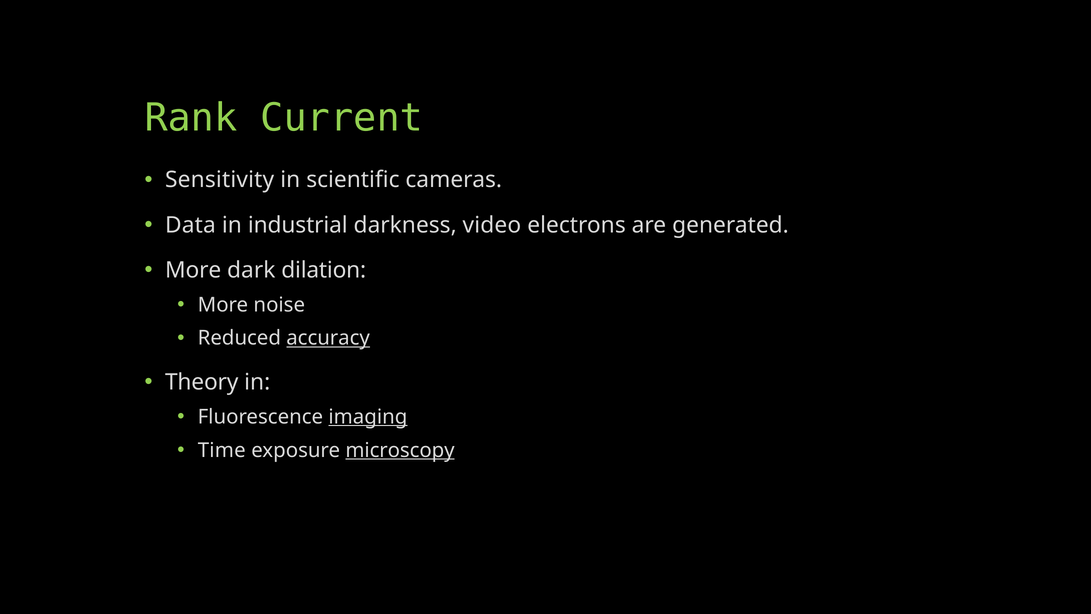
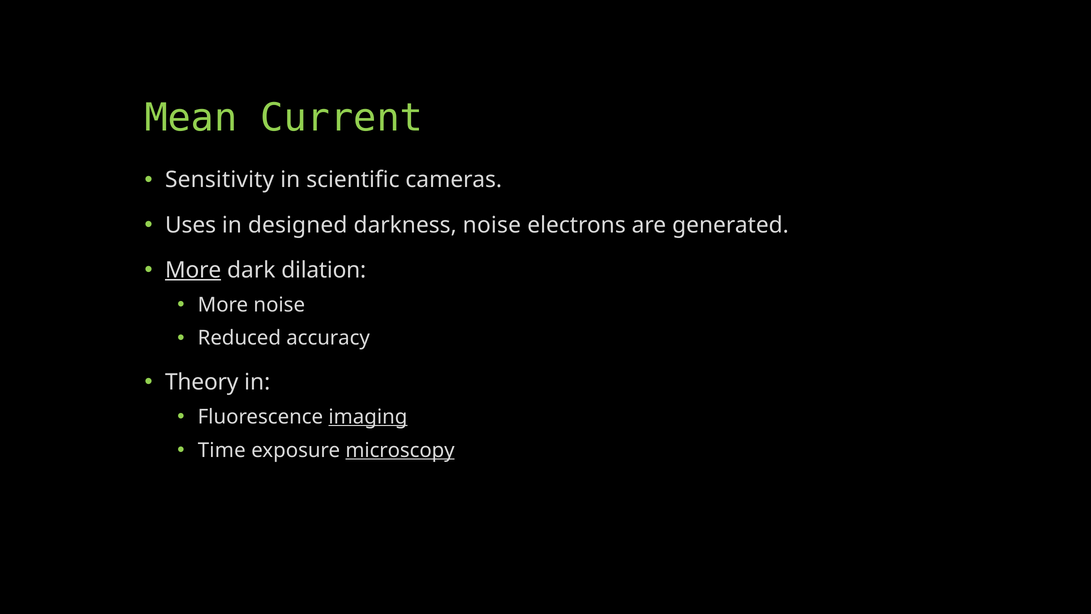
Rank: Rank -> Mean
Data: Data -> Uses
industrial: industrial -> designed
darkness video: video -> noise
More at (193, 270) underline: none -> present
accuracy underline: present -> none
